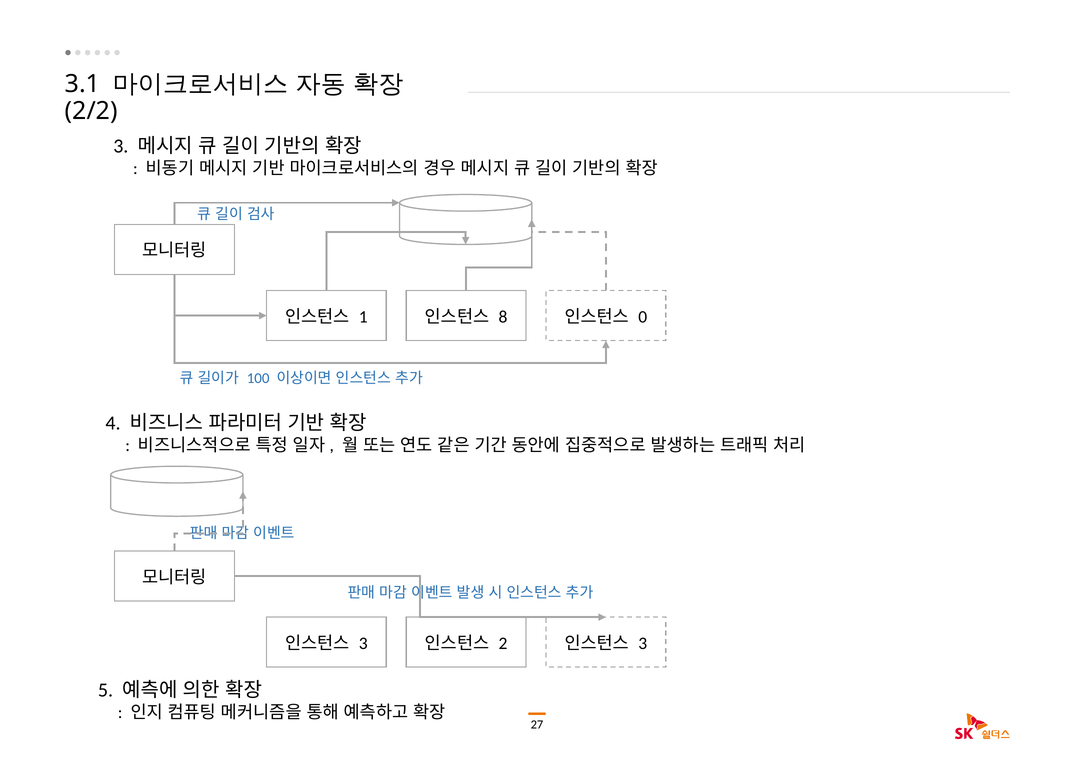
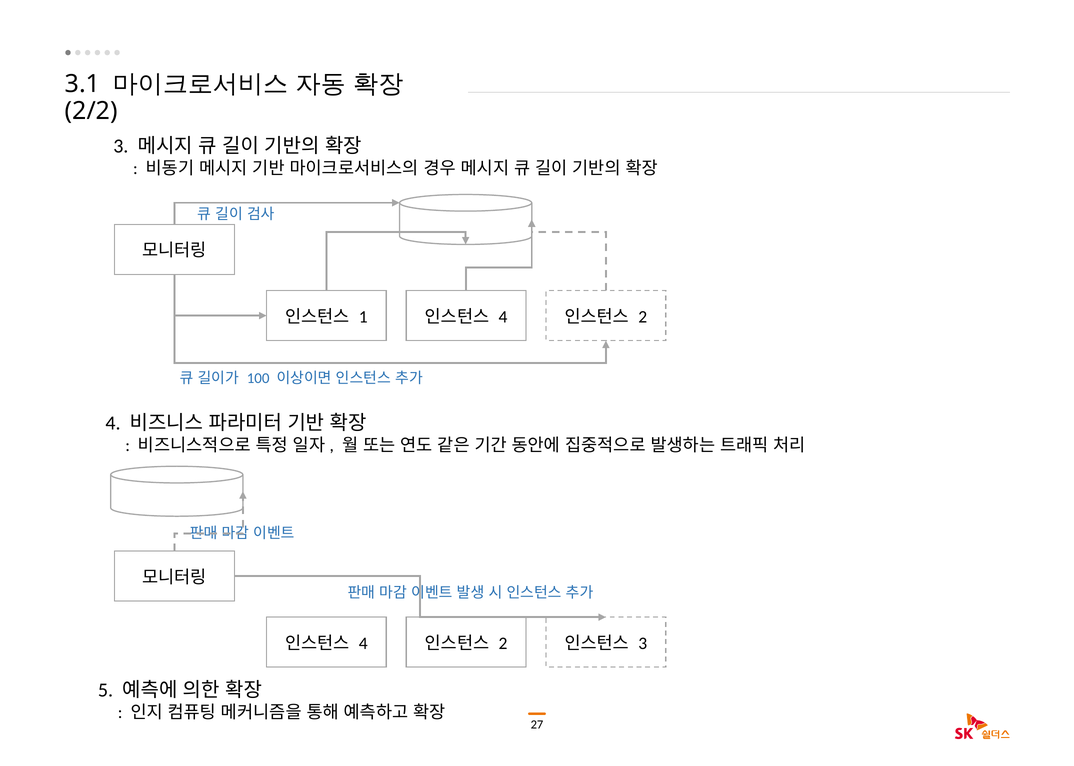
8 at (503, 317): 8 -> 4
0 at (643, 317): 0 -> 2
3 at (363, 643): 3 -> 4
